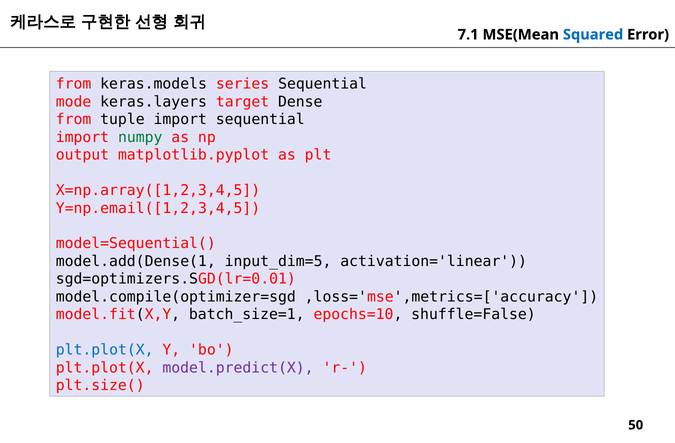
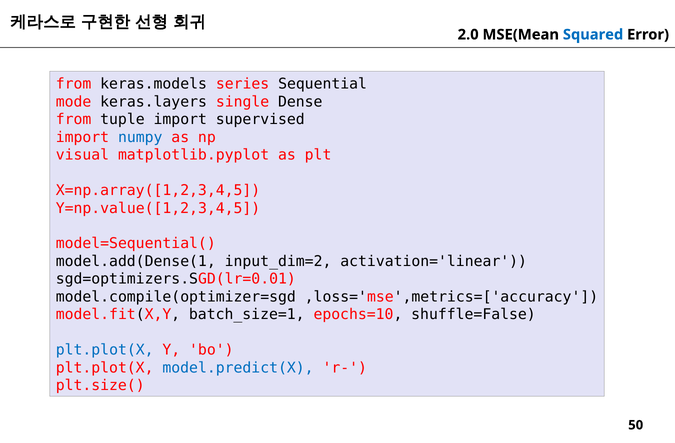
7.1: 7.1 -> 2.0
target: target -> single
import sequential: sequential -> supervised
numpy colour: green -> blue
output: output -> visual
Y=np.email([1,2,3,4,5: Y=np.email([1,2,3,4,5 -> Y=np.value([1,2,3,4,5
input_dim=5: input_dim=5 -> input_dim=2
model.predict(X colour: purple -> blue
